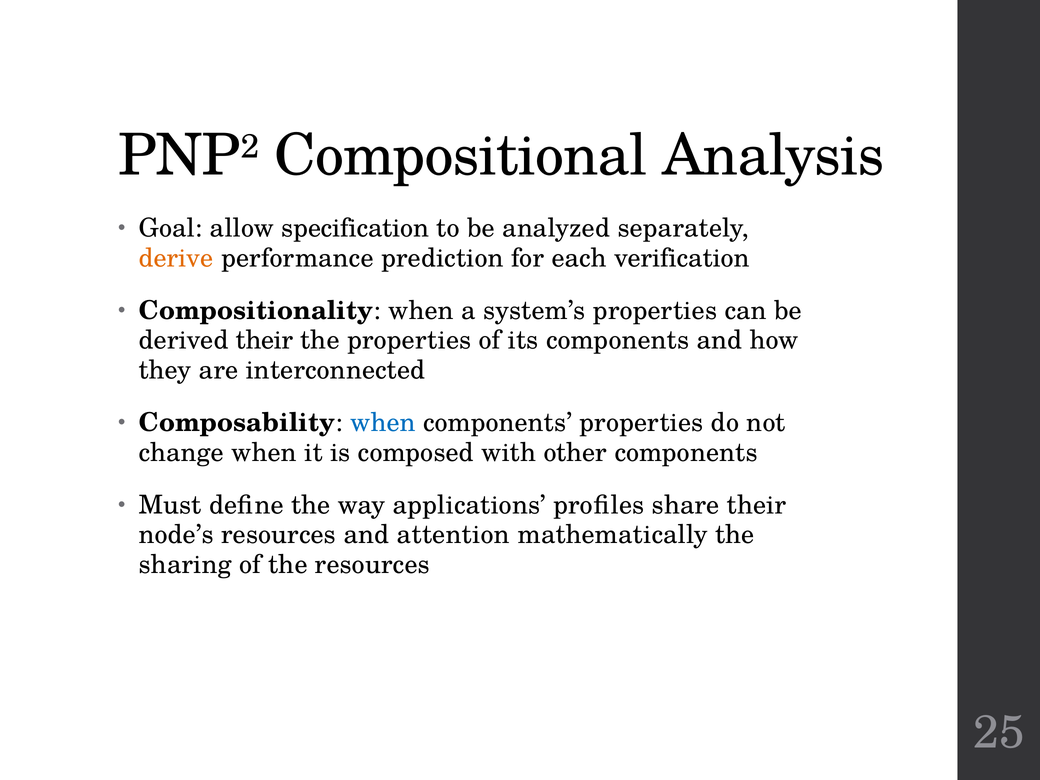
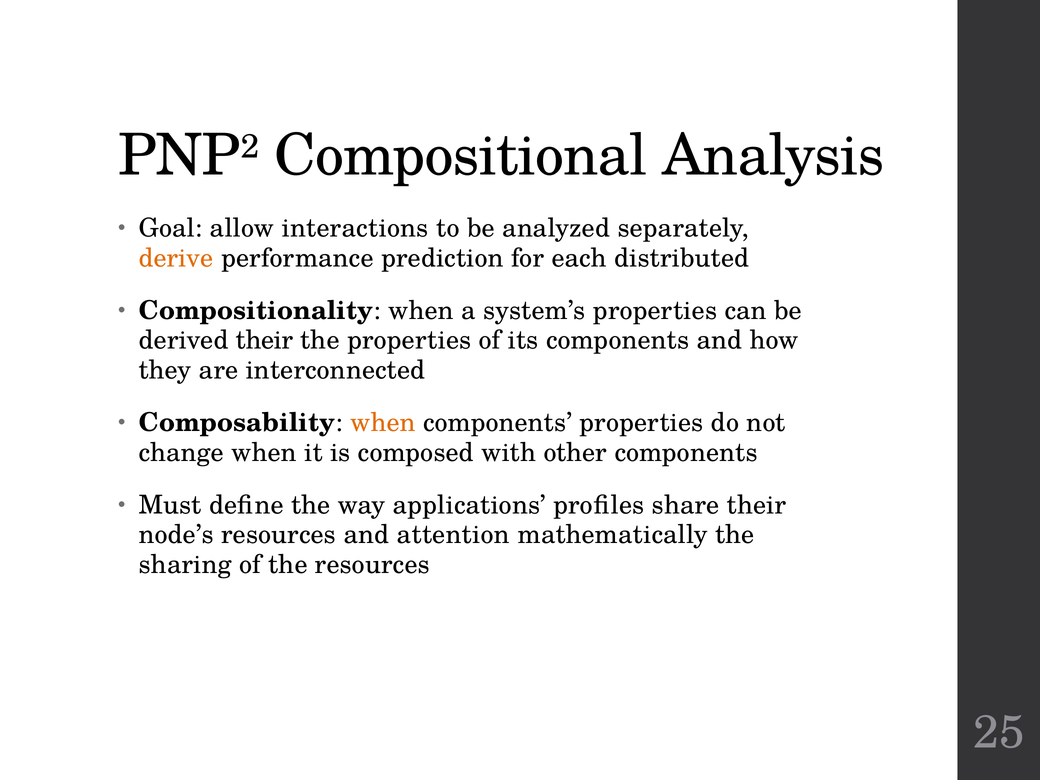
specification: specification -> interactions
verification: verification -> distributed
when at (383, 423) colour: blue -> orange
